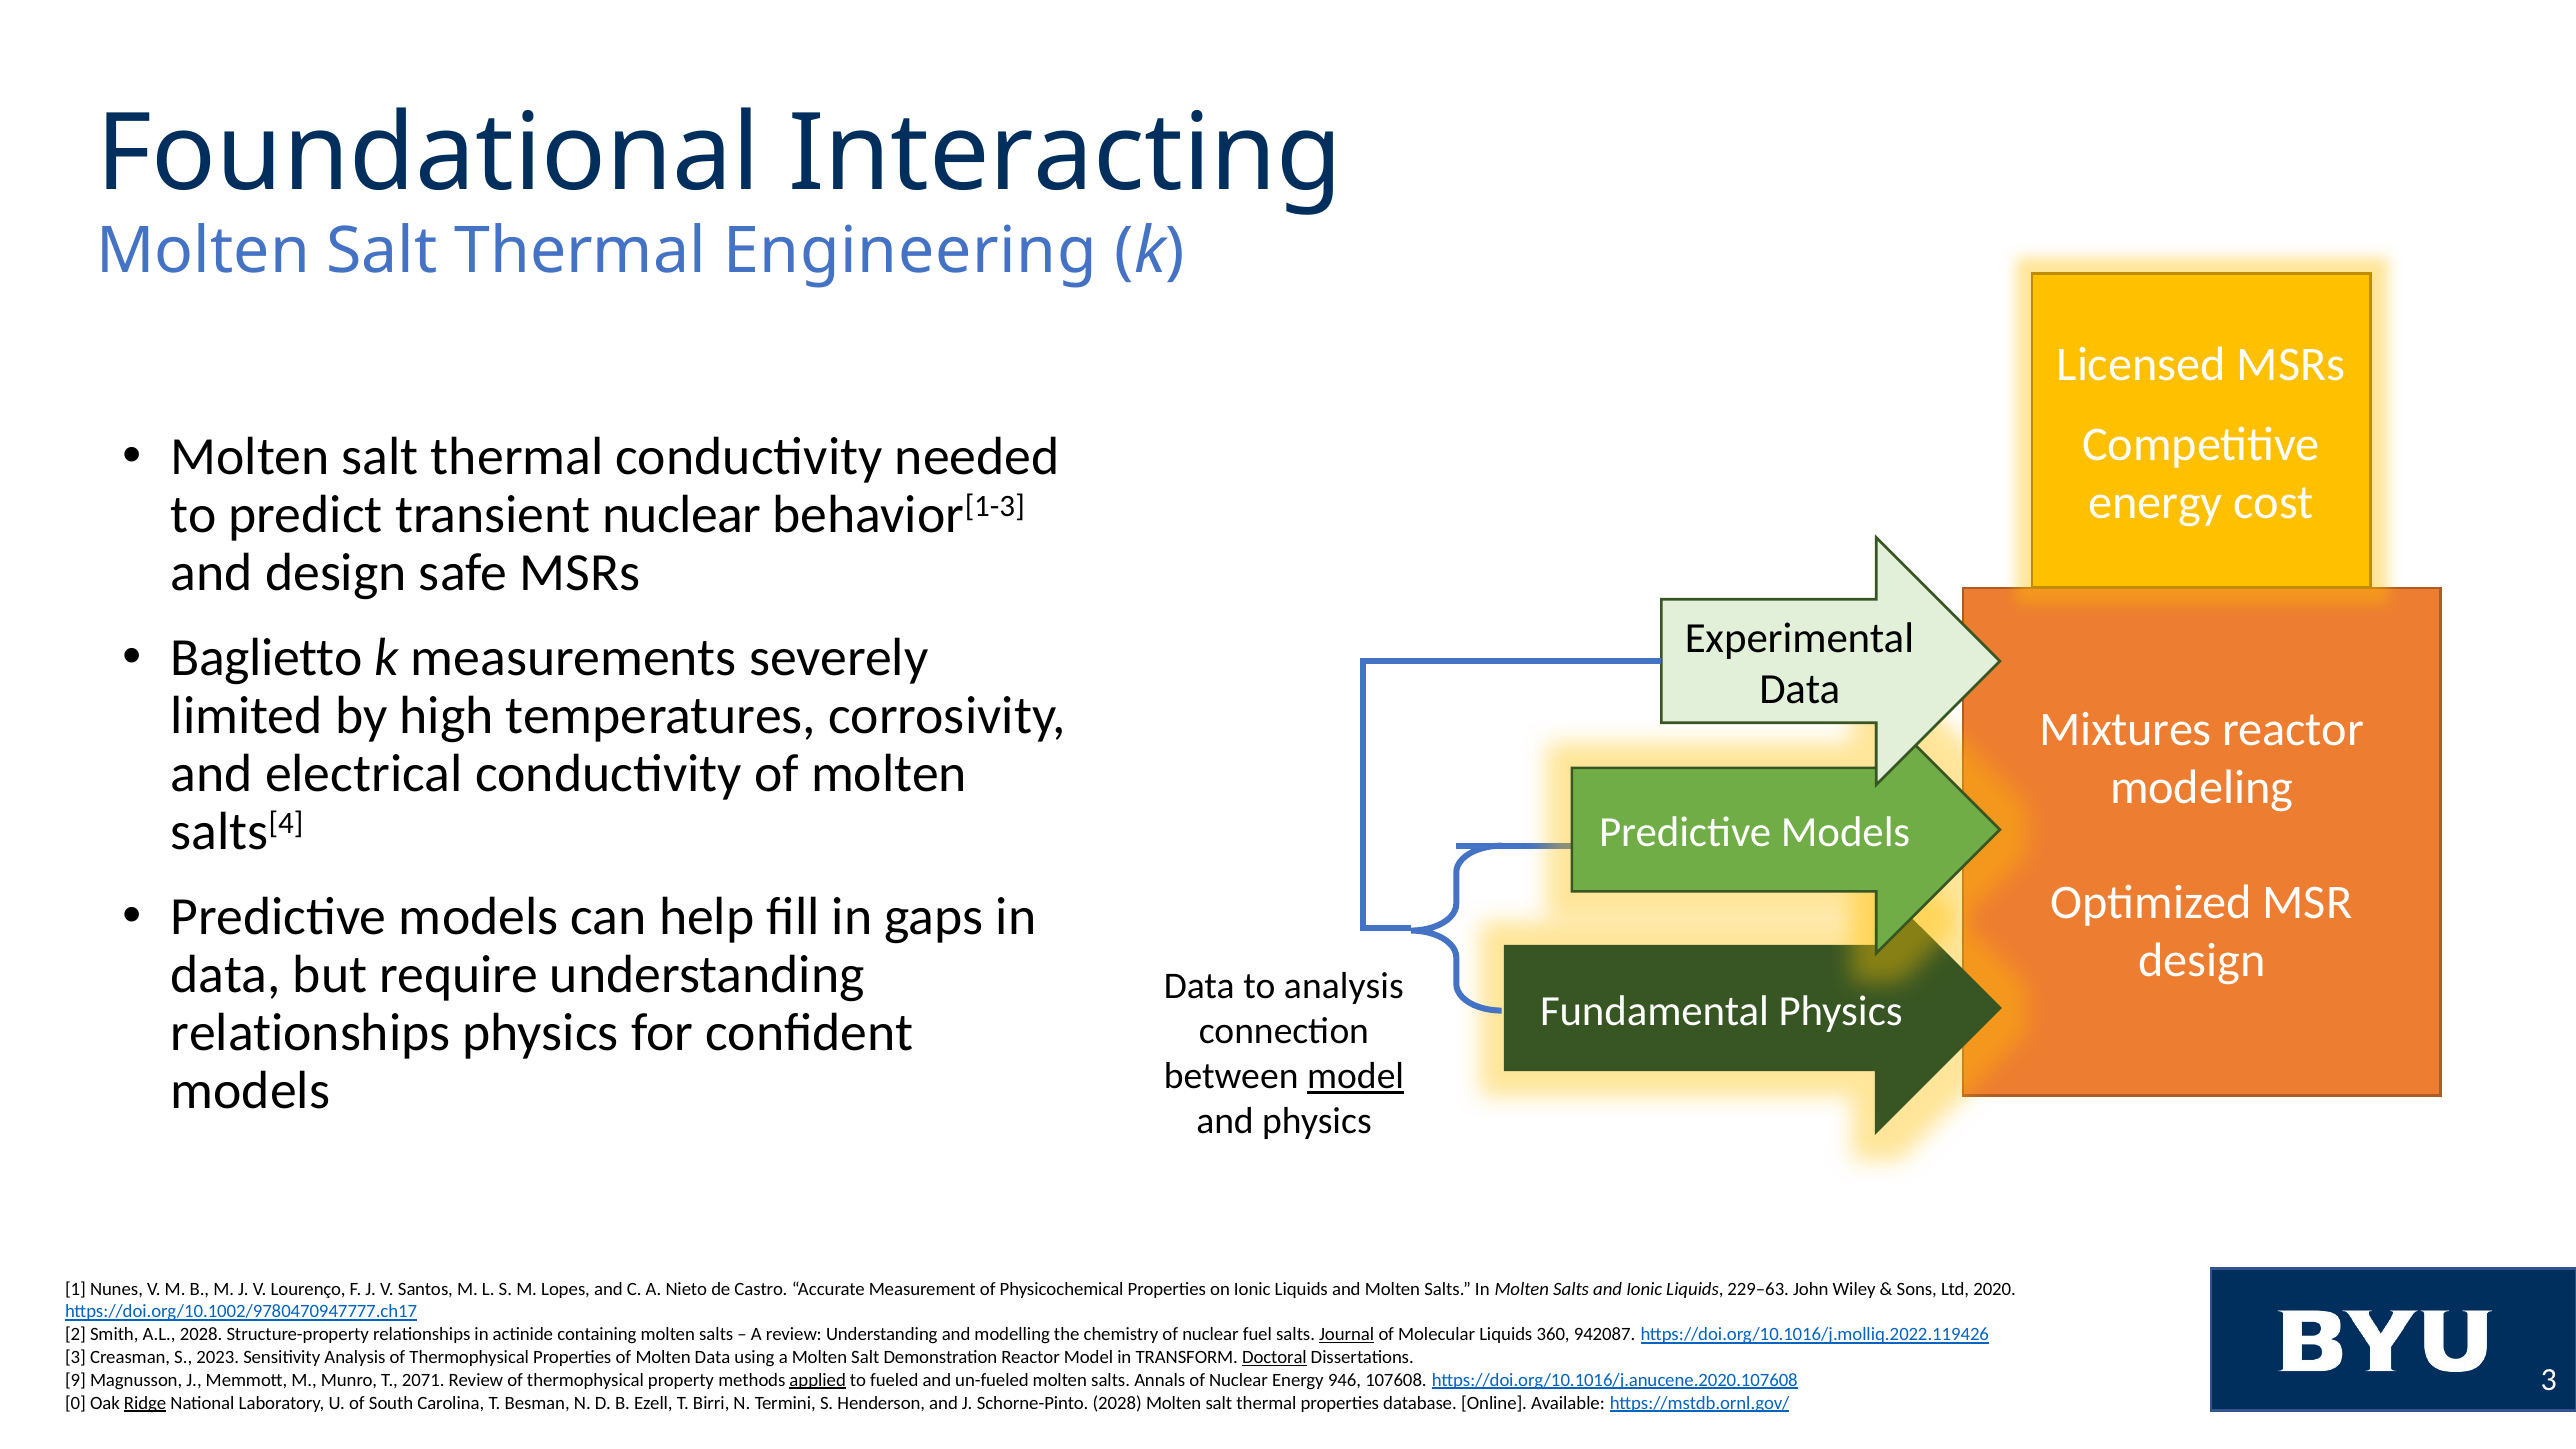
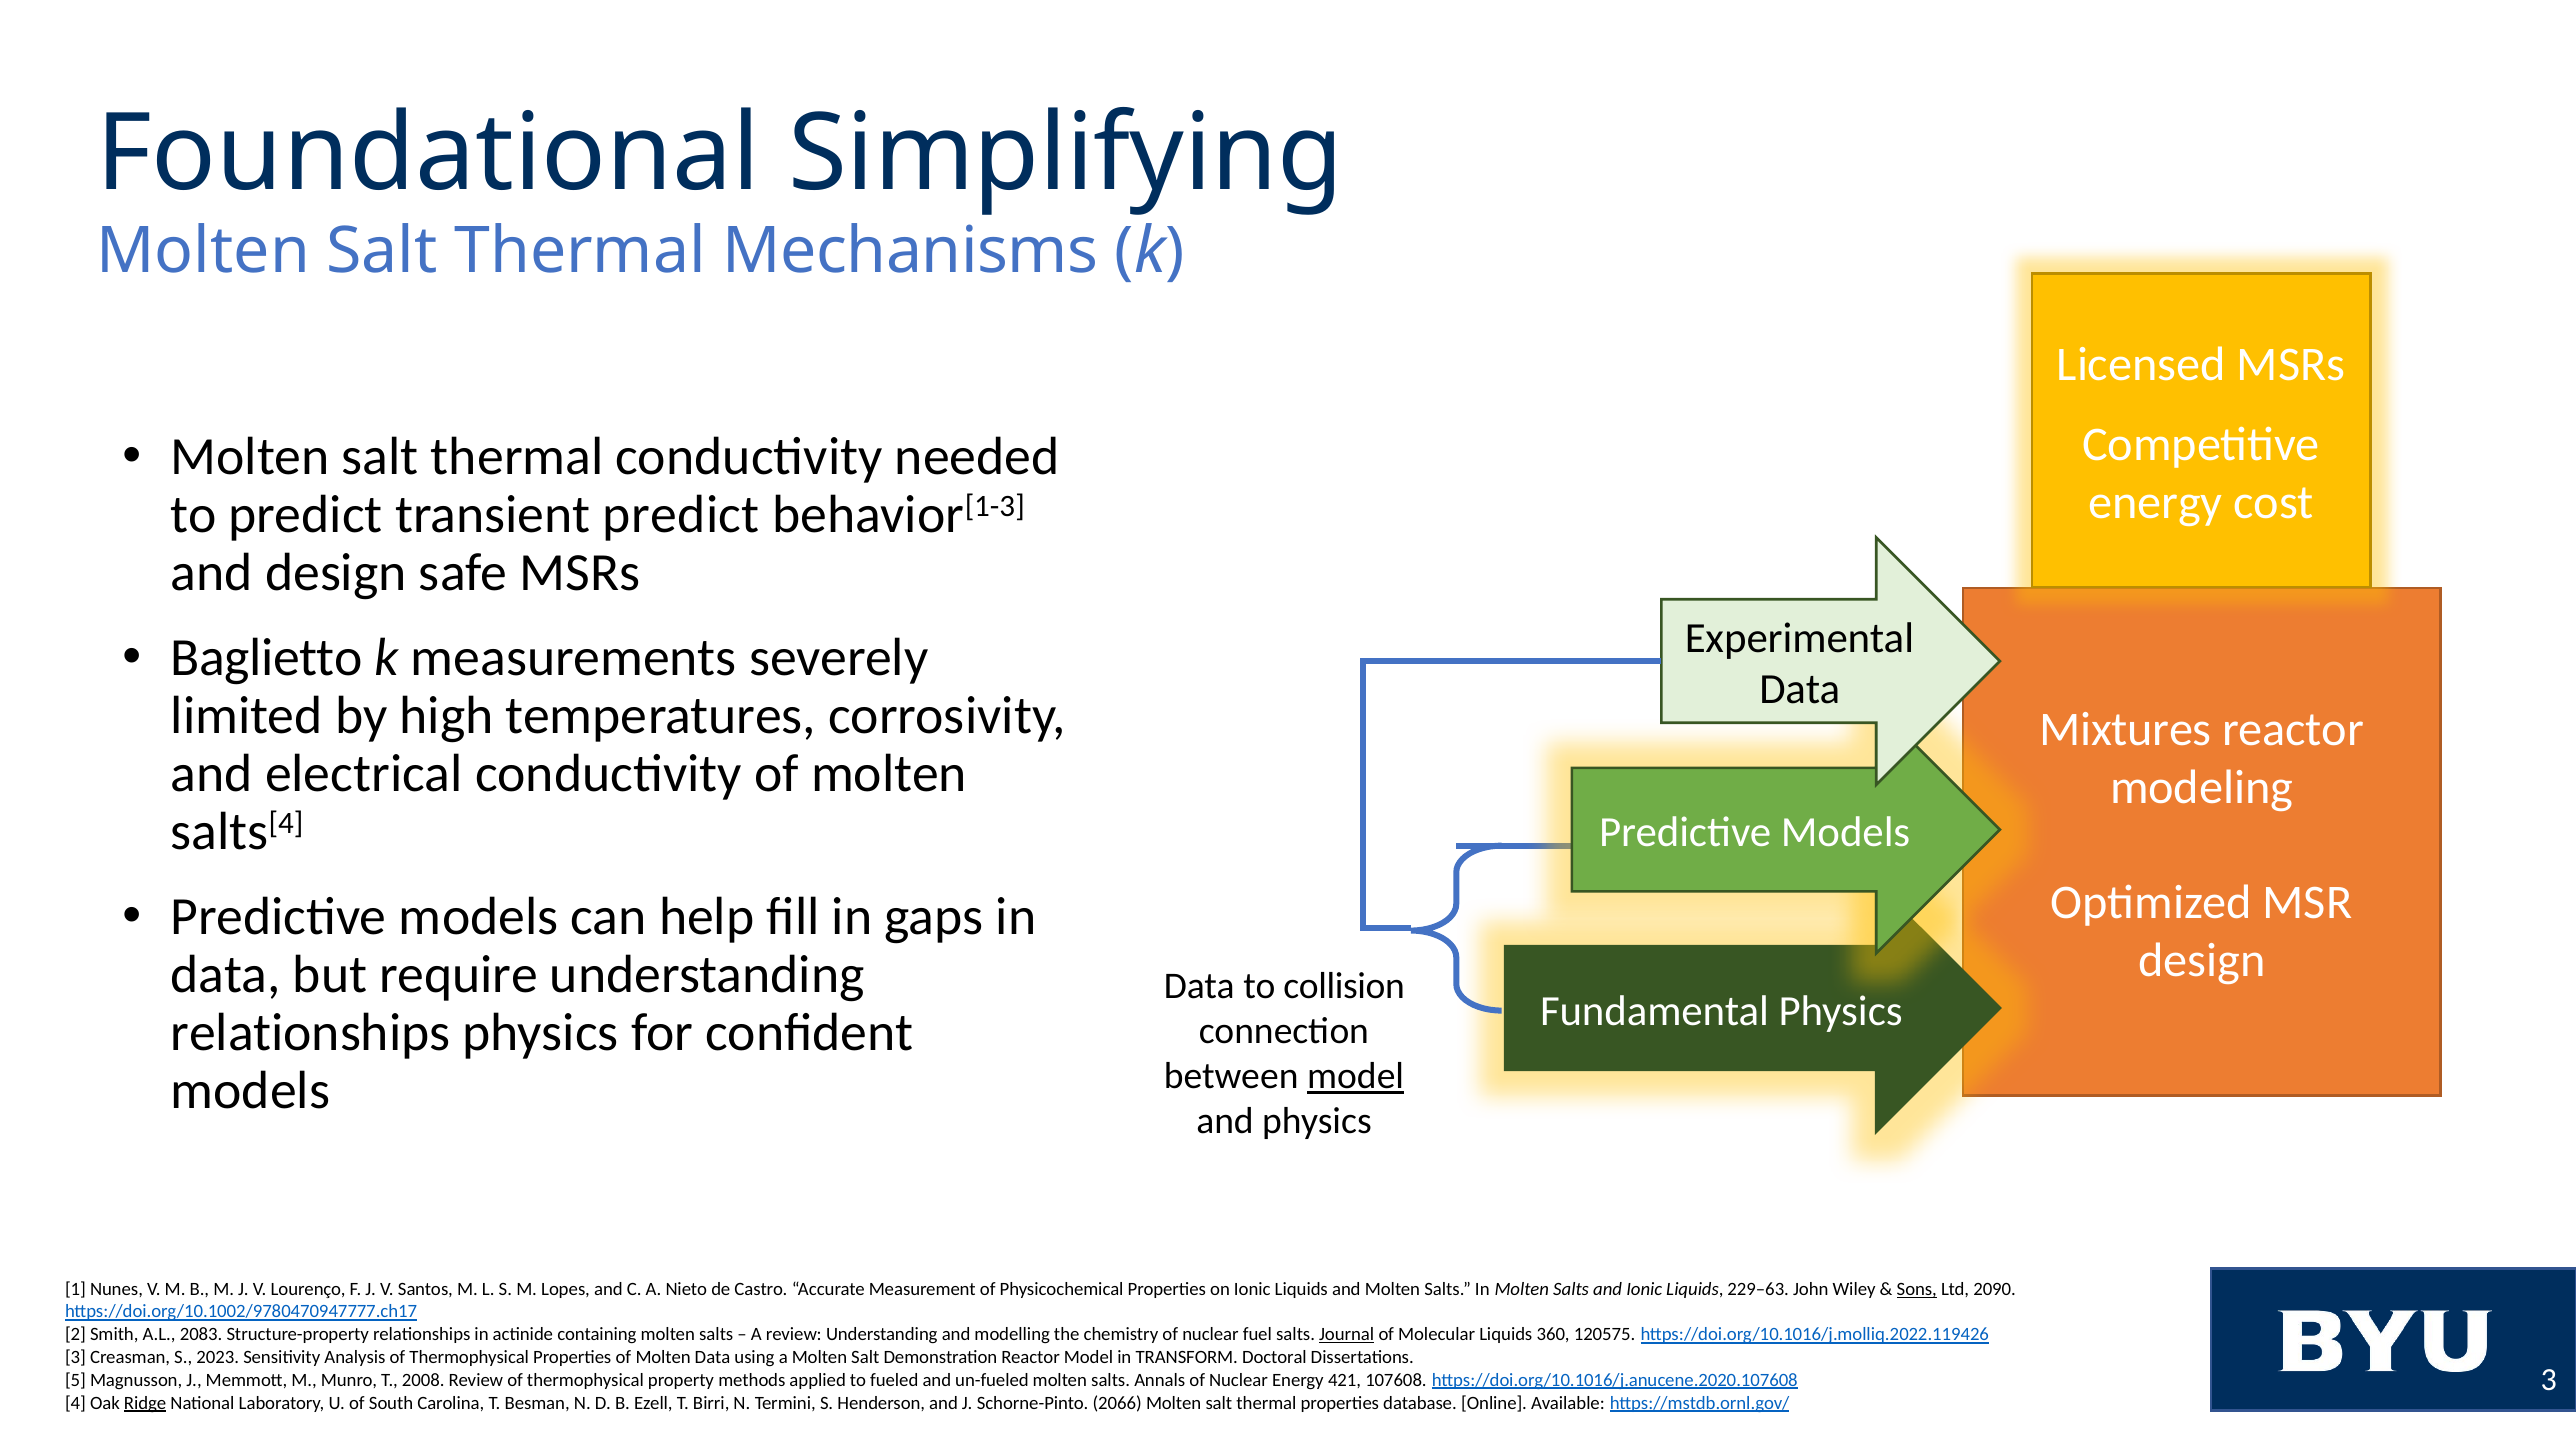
Interacting: Interacting -> Simplifying
Engineering: Engineering -> Mechanisms
transient nuclear: nuclear -> predict
to analysis: analysis -> collision
Sons underline: none -> present
2020: 2020 -> 2090
A.L 2028: 2028 -> 2083
942087: 942087 -> 120575
Doctoral underline: present -> none
9: 9 -> 5
2071: 2071 -> 2008
applied underline: present -> none
946: 946 -> 421
0: 0 -> 4
Schorne-Pinto 2028: 2028 -> 2066
